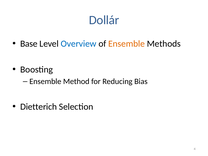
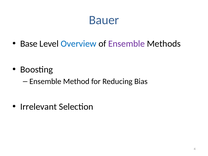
Dollár: Dollár -> Bauer
Ensemble at (127, 44) colour: orange -> purple
Dietterich: Dietterich -> Irrelevant
